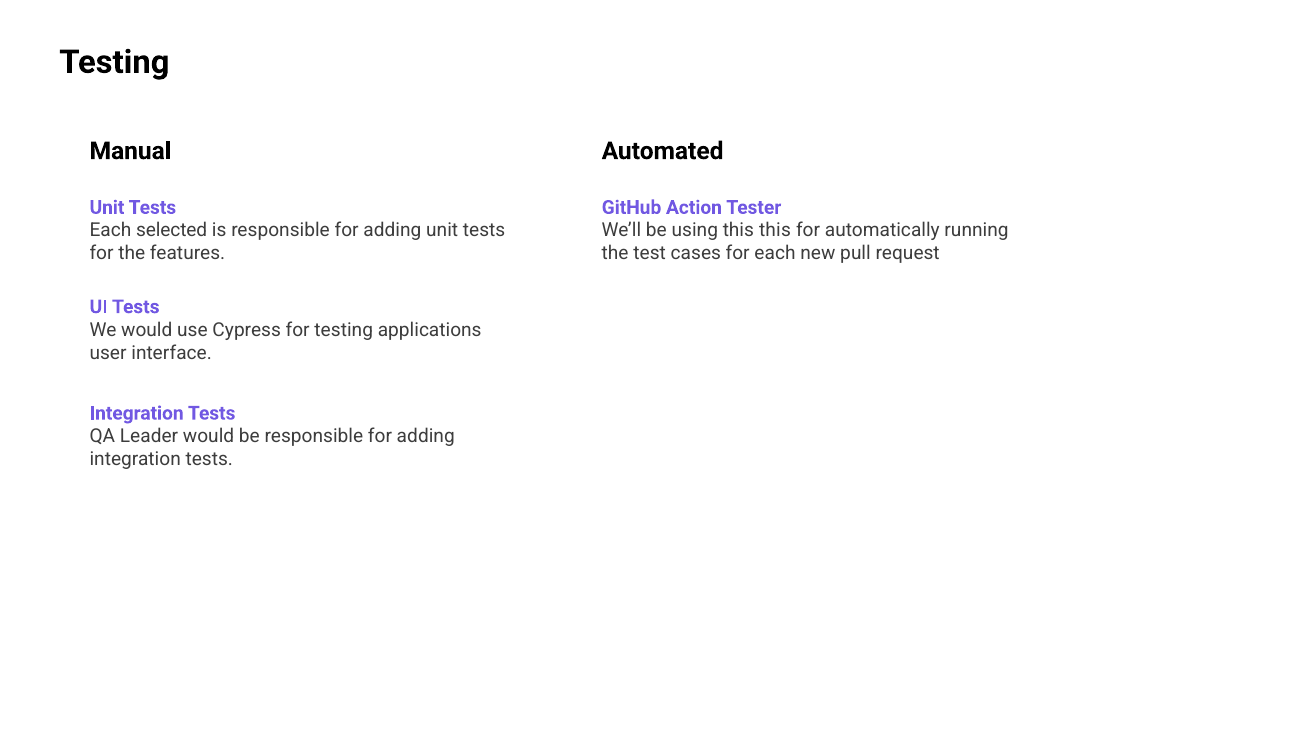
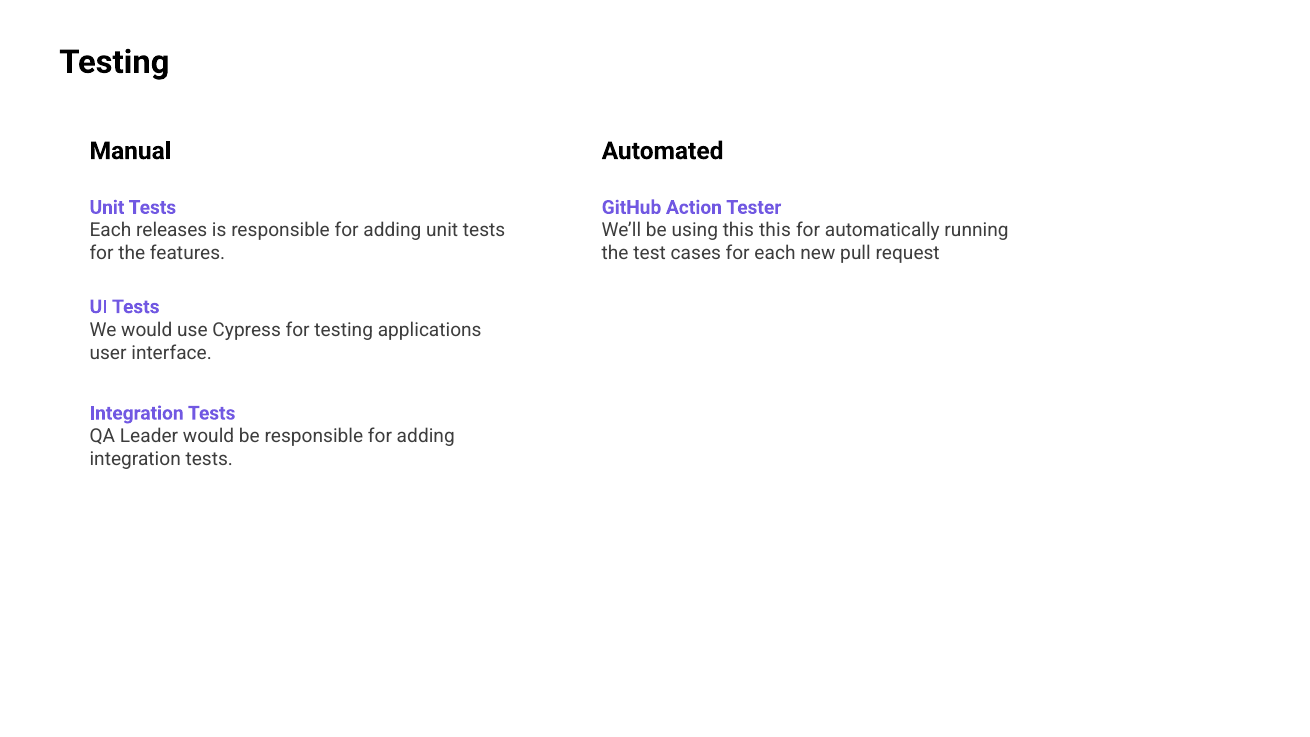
selected: selected -> releases
